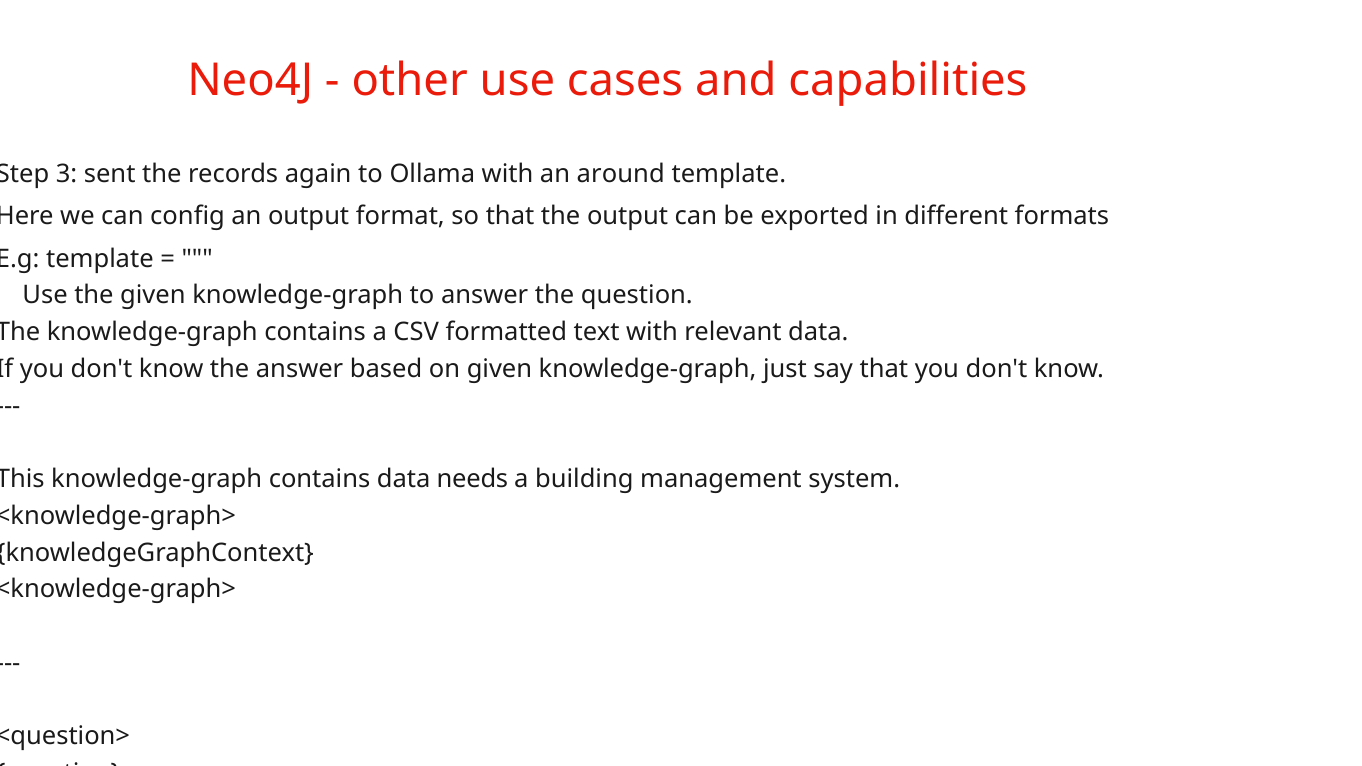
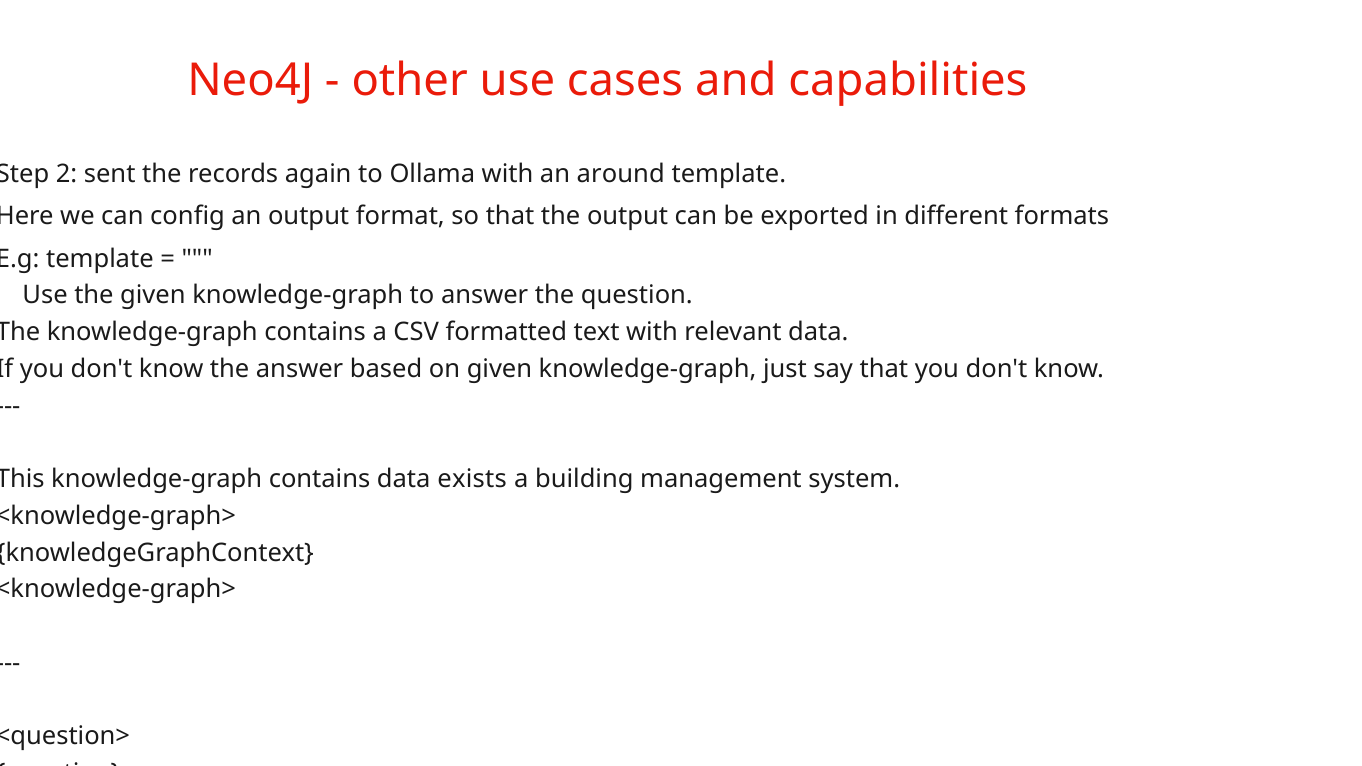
3: 3 -> 2
needs: needs -> exists
